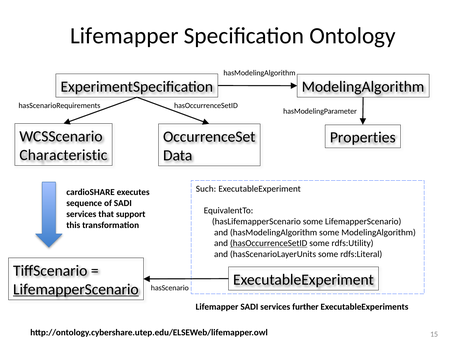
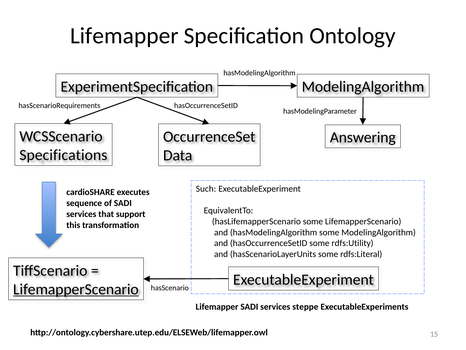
Properties: Properties -> Answering
Characteristic: Characteristic -> Specifications
hasOccurrenceSetID at (269, 243) underline: present -> none
further: further -> steppe
